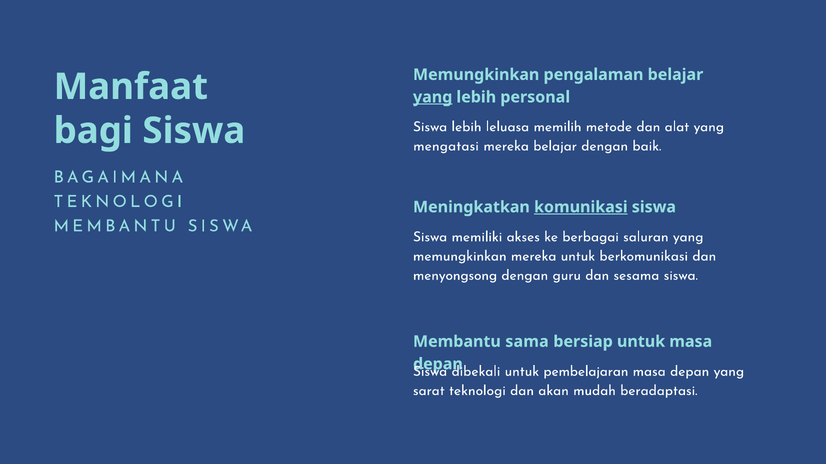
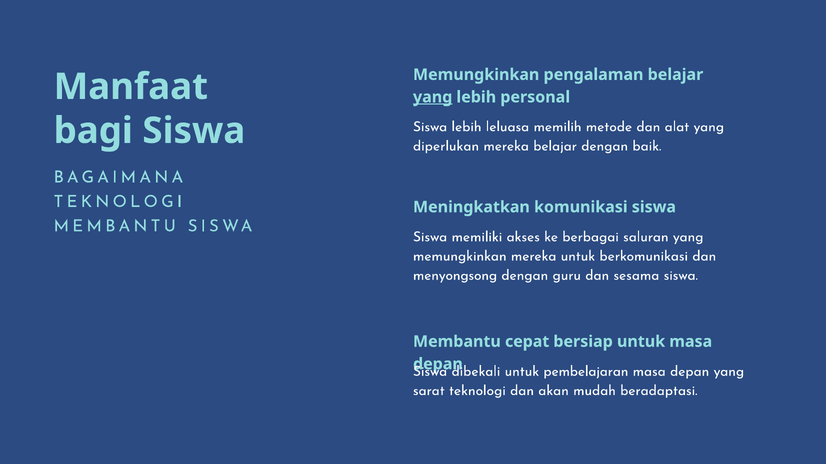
mengatasi: mengatasi -> diperlukan
komunikasi underline: present -> none
sama: sama -> cepat
